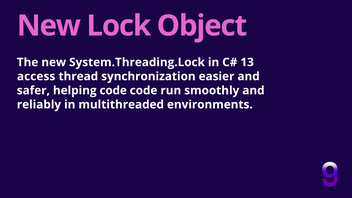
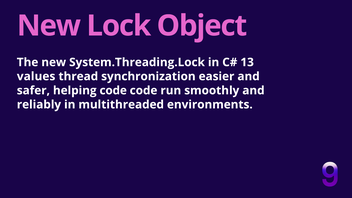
access: access -> values
